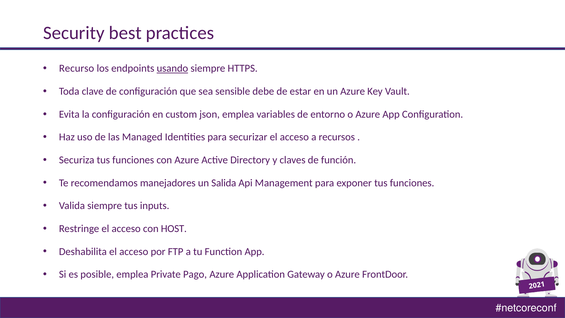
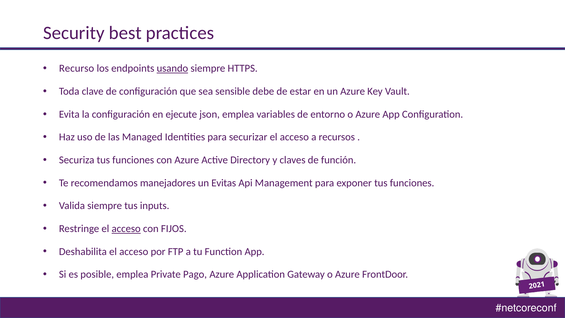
custom: custom -> ejecute
Salida: Salida -> Evitas
acceso at (126, 229) underline: none -> present
HOST: HOST -> FIJOS
